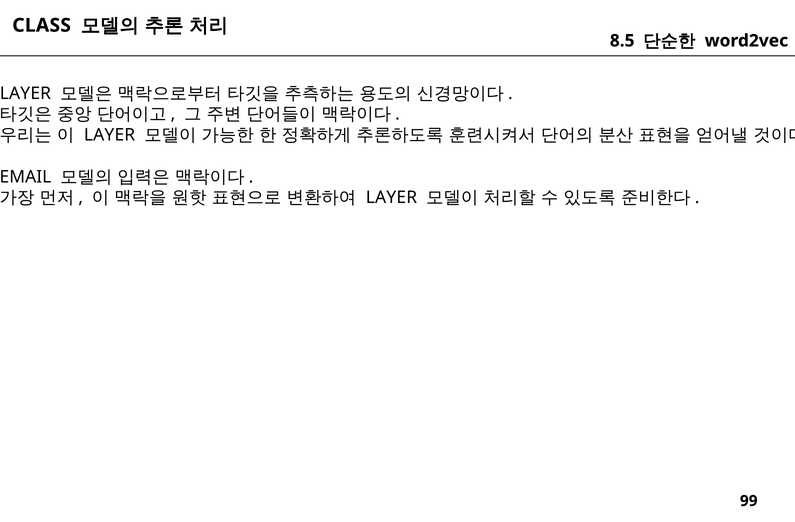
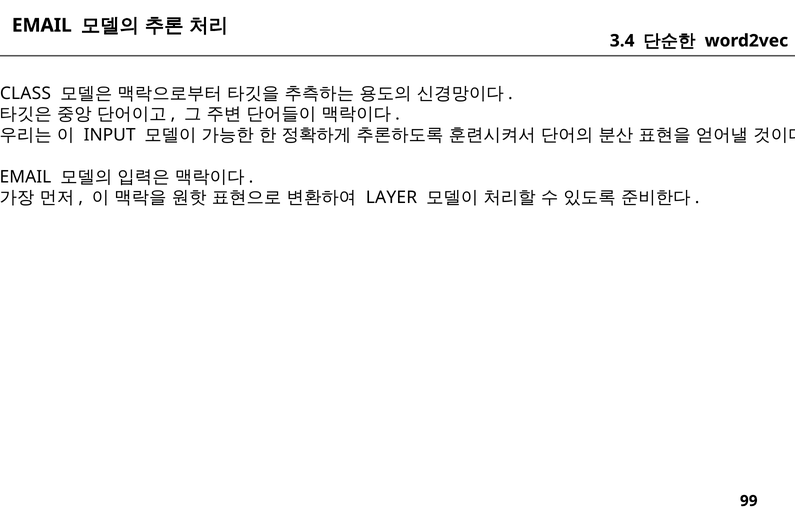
CLASS at (42, 25): CLASS -> EMAIL
8.5: 8.5 -> 3.4
LAYER at (25, 93): LAYER -> CLASS
LAYER at (110, 135): LAYER -> INPUT
